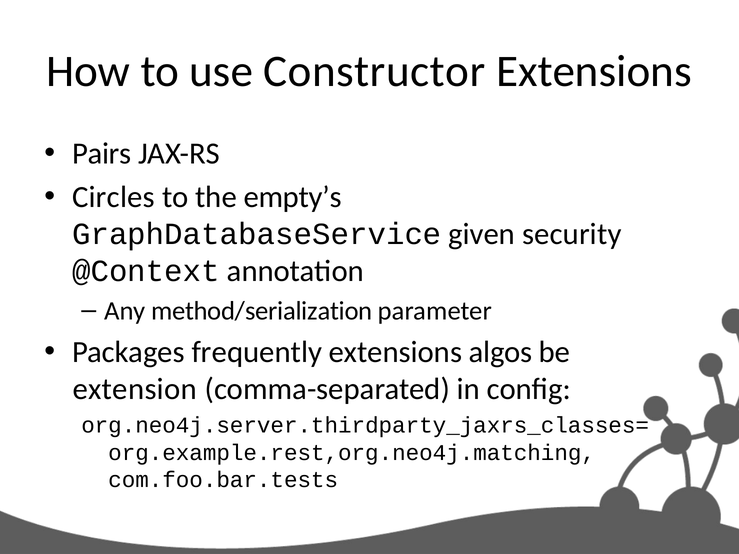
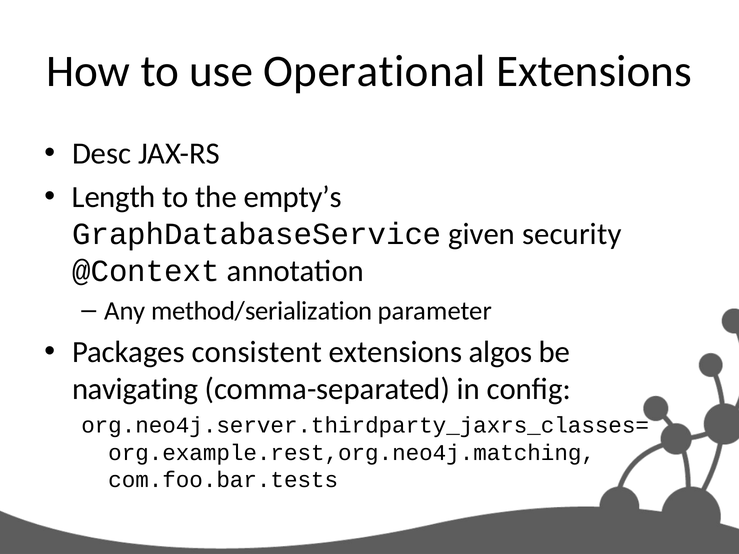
Constructor: Constructor -> Operational
Pairs: Pairs -> Desc
Circles: Circles -> Length
frequently: frequently -> consistent
extension: extension -> navigating
